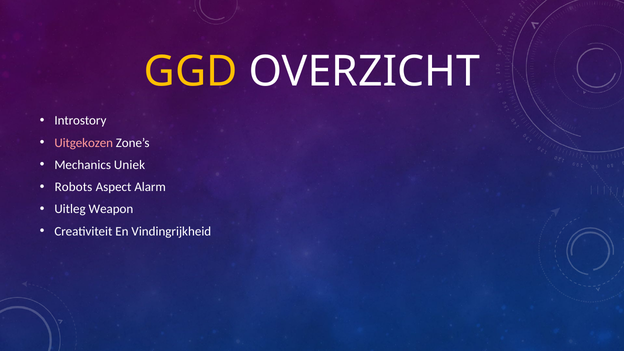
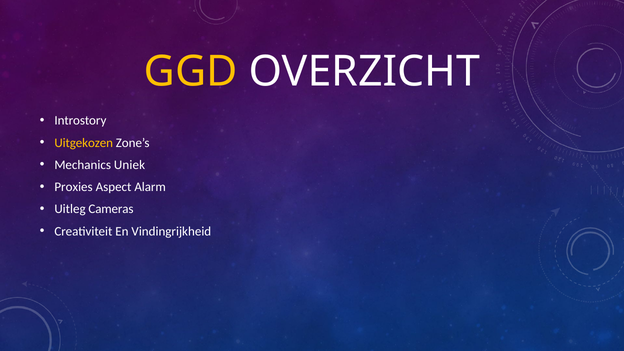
Uitgekozen colour: pink -> yellow
Robots: Robots -> Proxies
Weapon: Weapon -> Cameras
